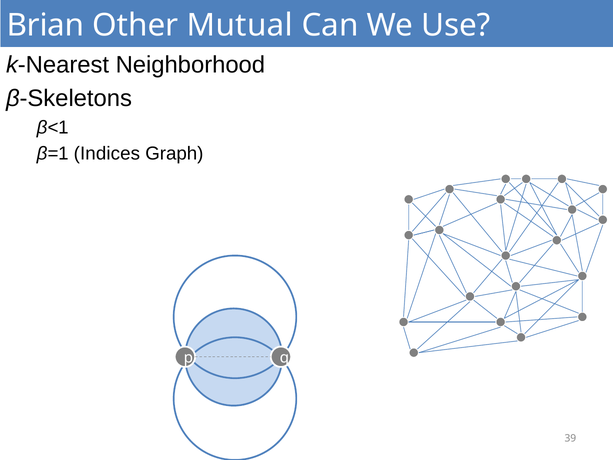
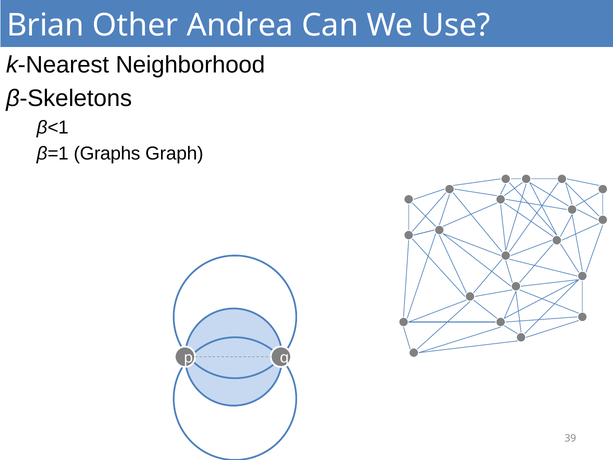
Mutual: Mutual -> Andrea
Indices: Indices -> Graphs
